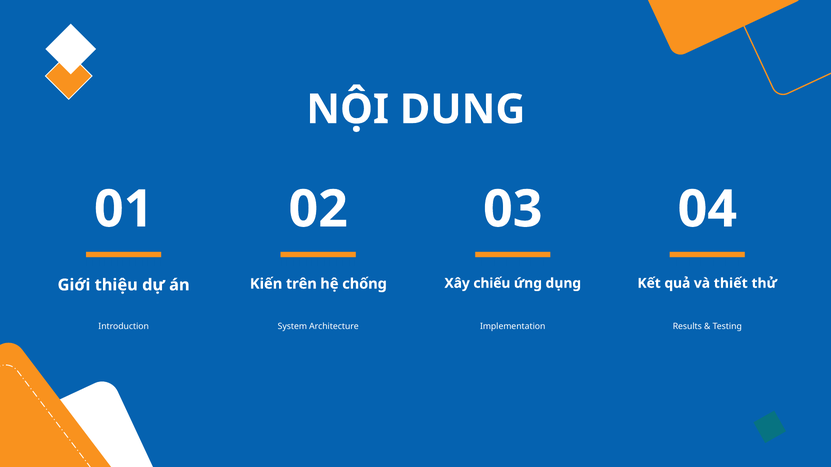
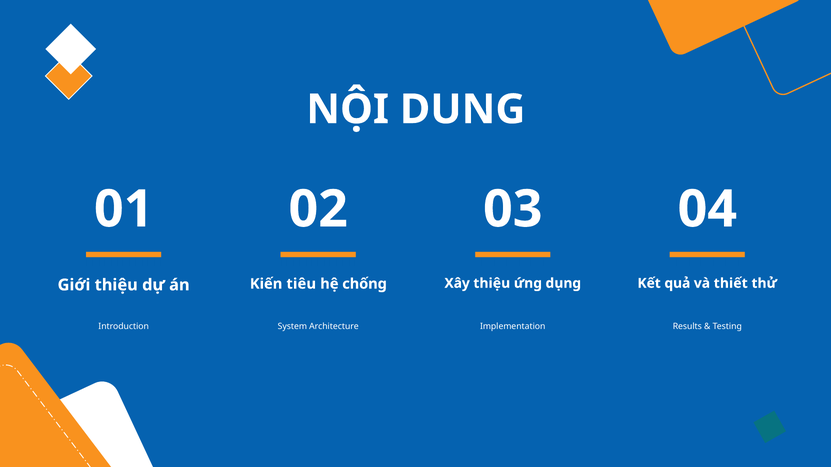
Xây chiếu: chiếu -> thiệu
trên: trên -> tiêu
